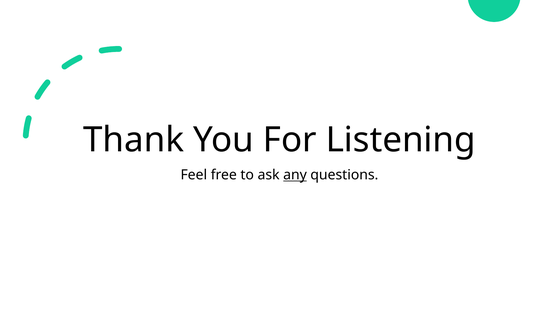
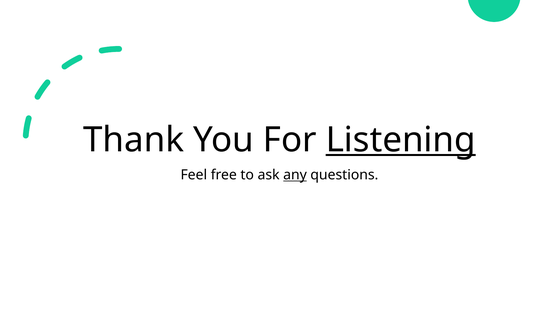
Listening underline: none -> present
